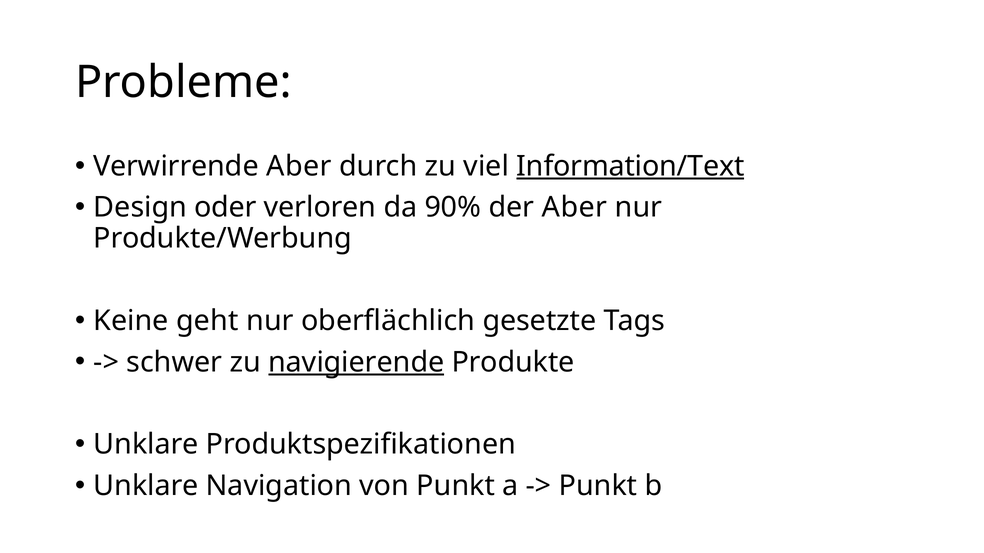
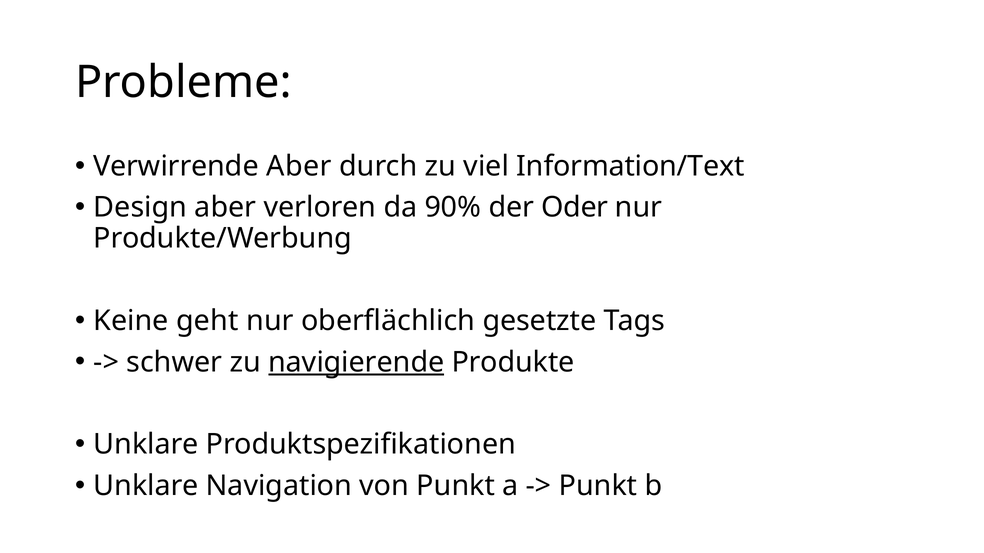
Information/Text underline: present -> none
Design oder: oder -> aber
der Aber: Aber -> Oder
